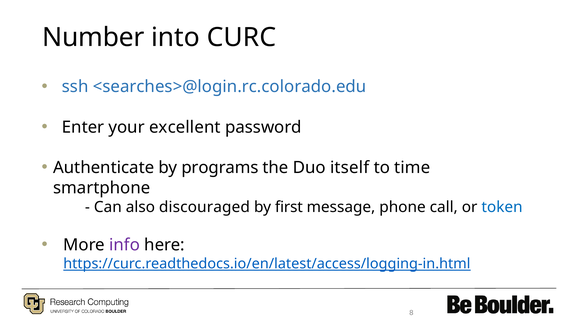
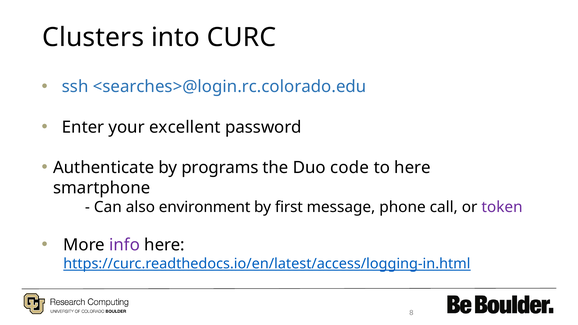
Number: Number -> Clusters
itself: itself -> code
to time: time -> here
discouraged: discouraged -> environment
token colour: blue -> purple
